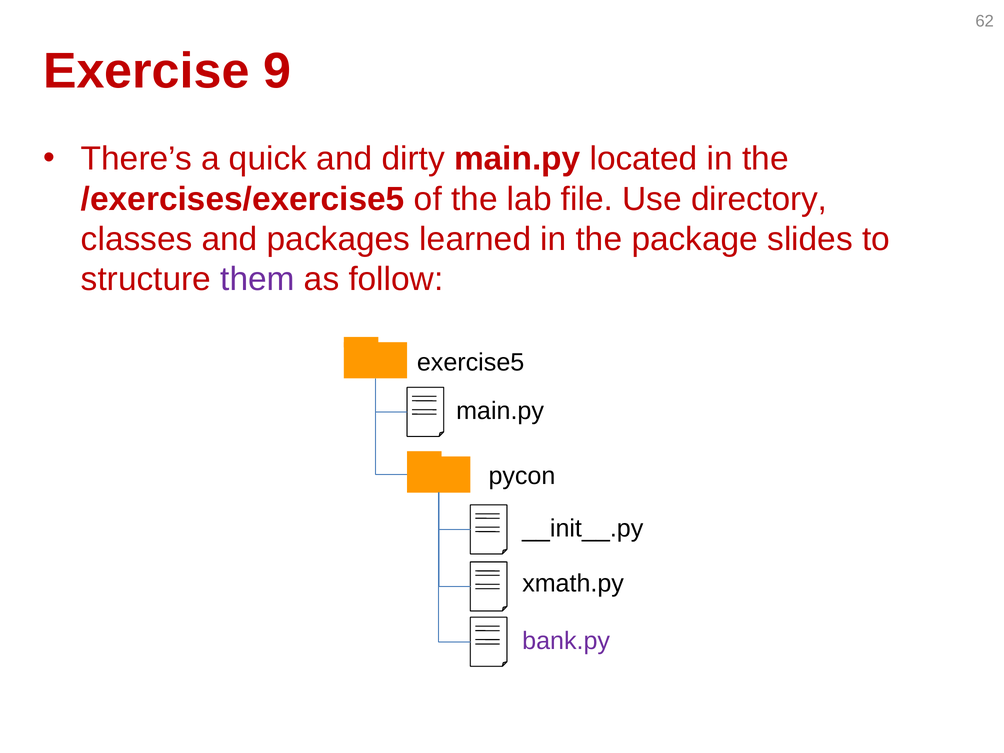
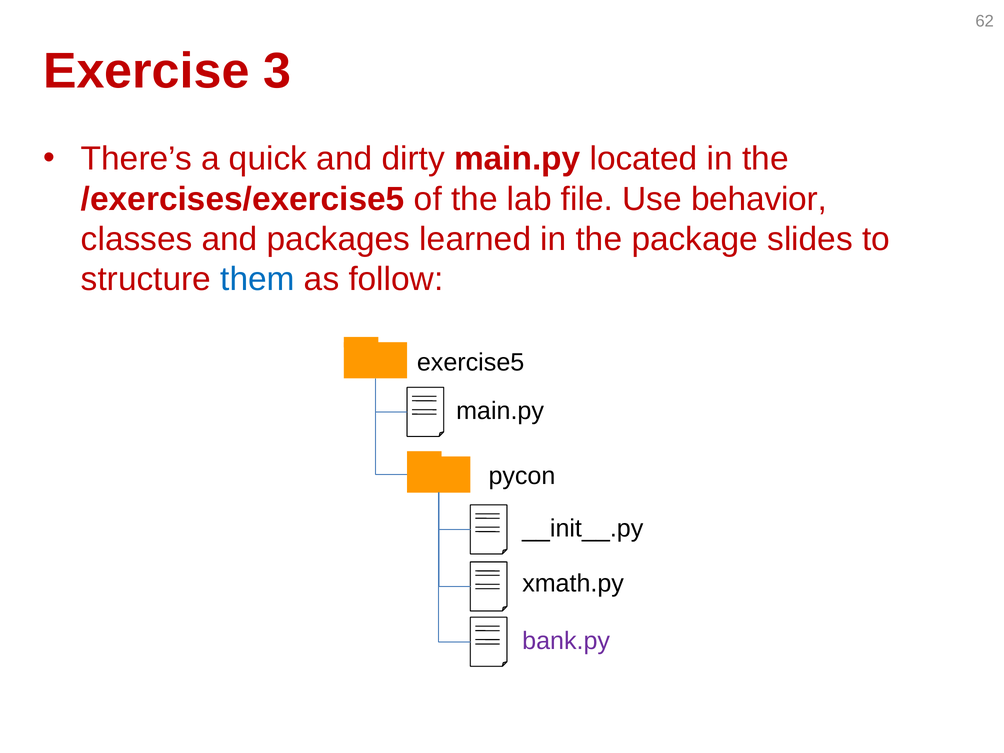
9: 9 -> 3
directory: directory -> behavior
them colour: purple -> blue
